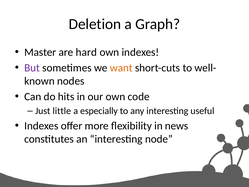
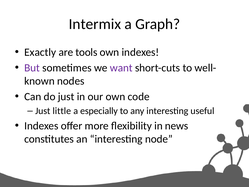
Deletion: Deletion -> Intermix
Master: Master -> Exactly
hard: hard -> tools
want colour: orange -> purple
do hits: hits -> just
